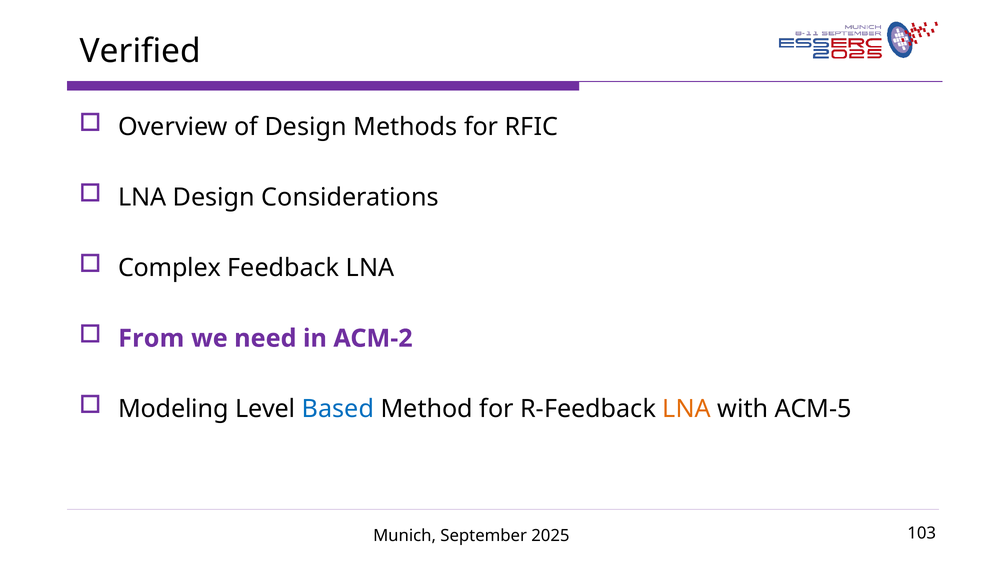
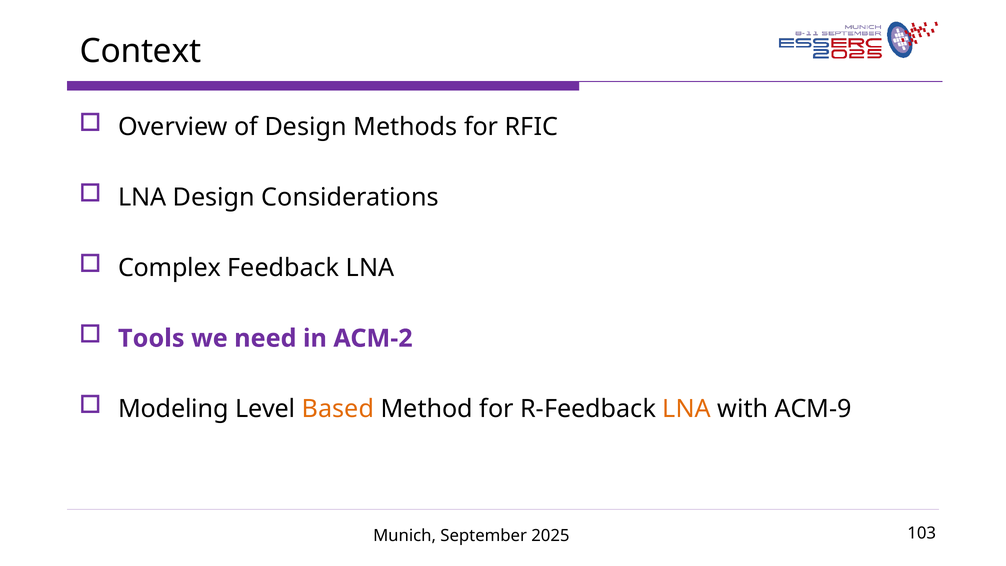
Verified: Verified -> Context
From: From -> Tools
Based colour: blue -> orange
ACM-5: ACM-5 -> ACM-9
